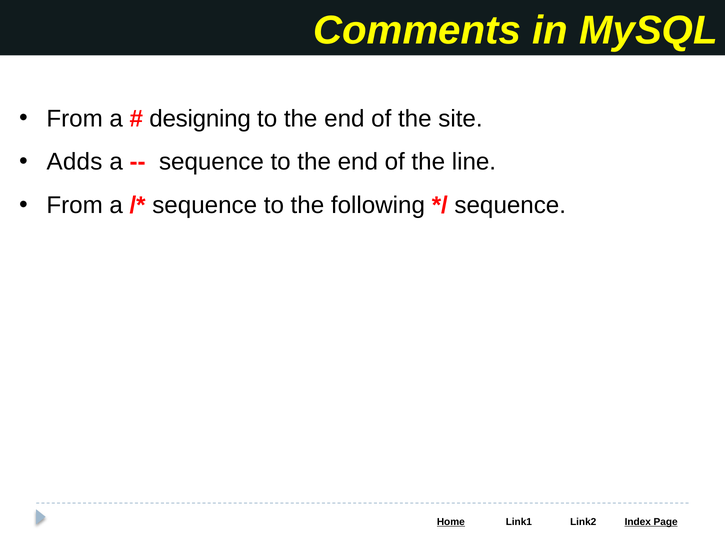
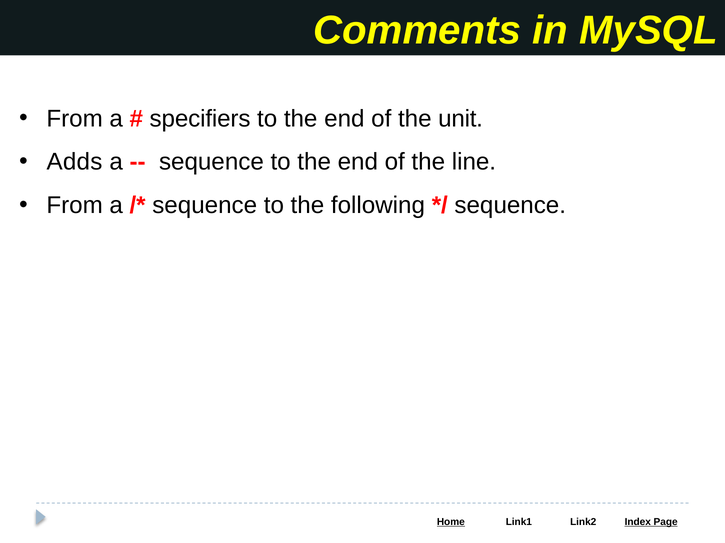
designing: designing -> specifiers
site: site -> unit
